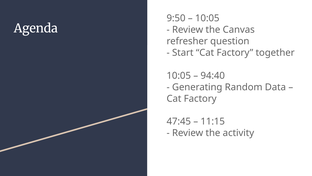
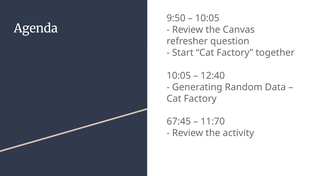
94:40: 94:40 -> 12:40
47:45: 47:45 -> 67:45
11:15: 11:15 -> 11:70
